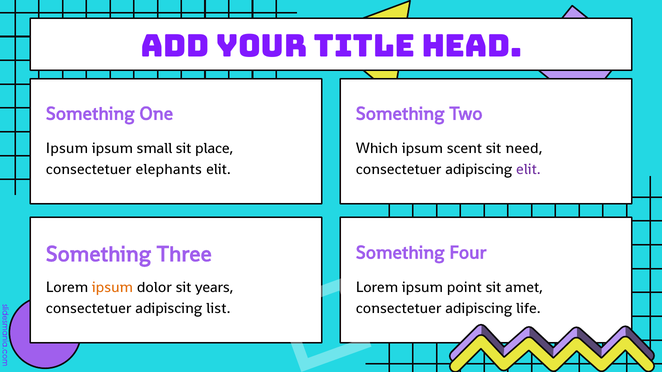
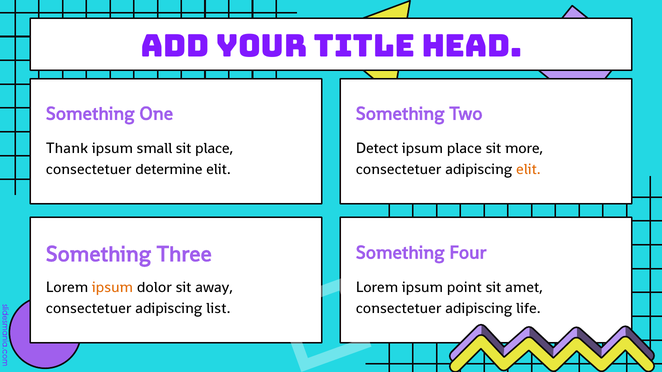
Ipsum at (67, 149): Ipsum -> Thank
Which: Which -> Detect
ipsum scent: scent -> place
need: need -> more
elephants: elephants -> determine
elit at (528, 169) colour: purple -> orange
years: years -> away
